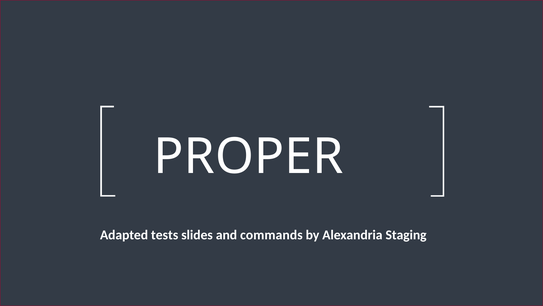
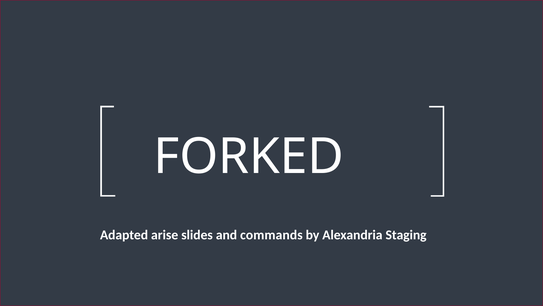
PROPER: PROPER -> FORKED
tests: tests -> arise
